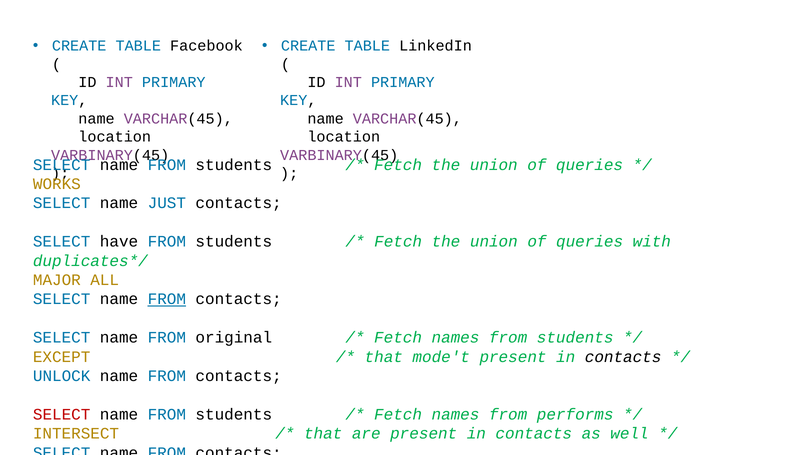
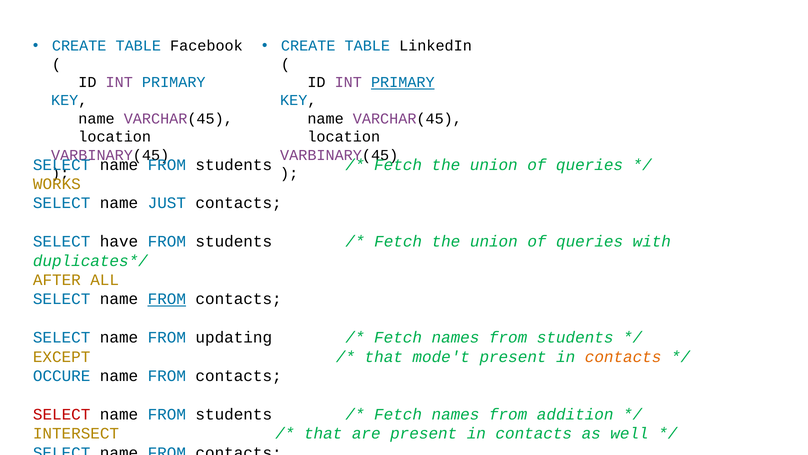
PRIMARY at (403, 82) underline: none -> present
MAJOR: MAJOR -> AFTER
original: original -> updating
contacts at (623, 356) colour: black -> orange
UNLOCK: UNLOCK -> OCCURE
performs: performs -> addition
